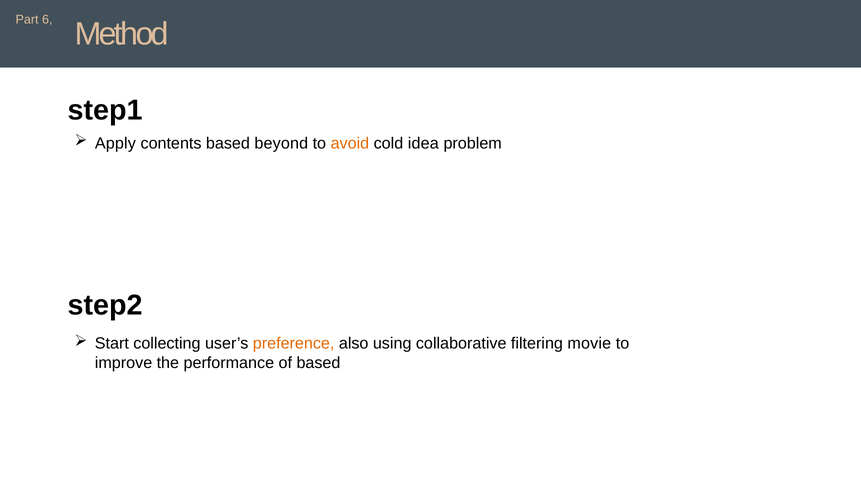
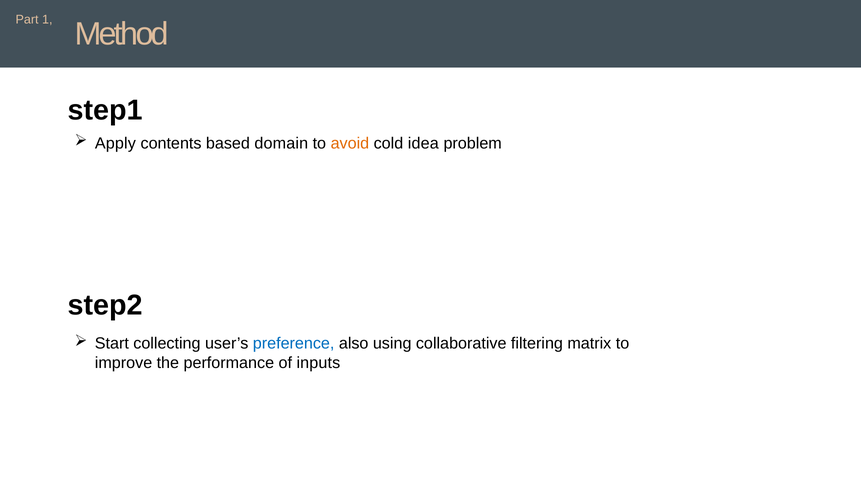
6: 6 -> 1
beyond: beyond -> domain
preference colour: orange -> blue
movie: movie -> matrix
of based: based -> inputs
